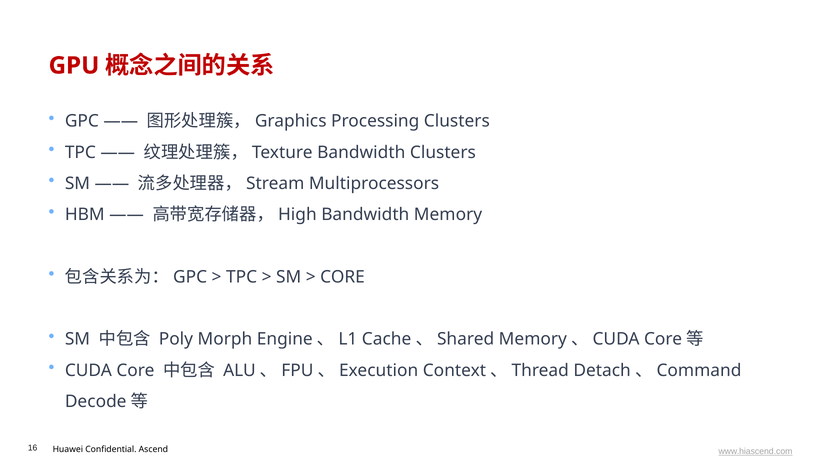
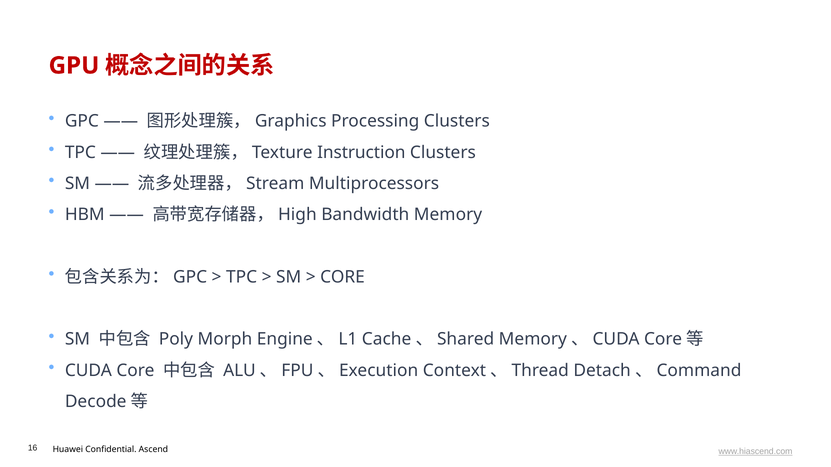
Bandwidth at (361, 152): Bandwidth -> Instruction
